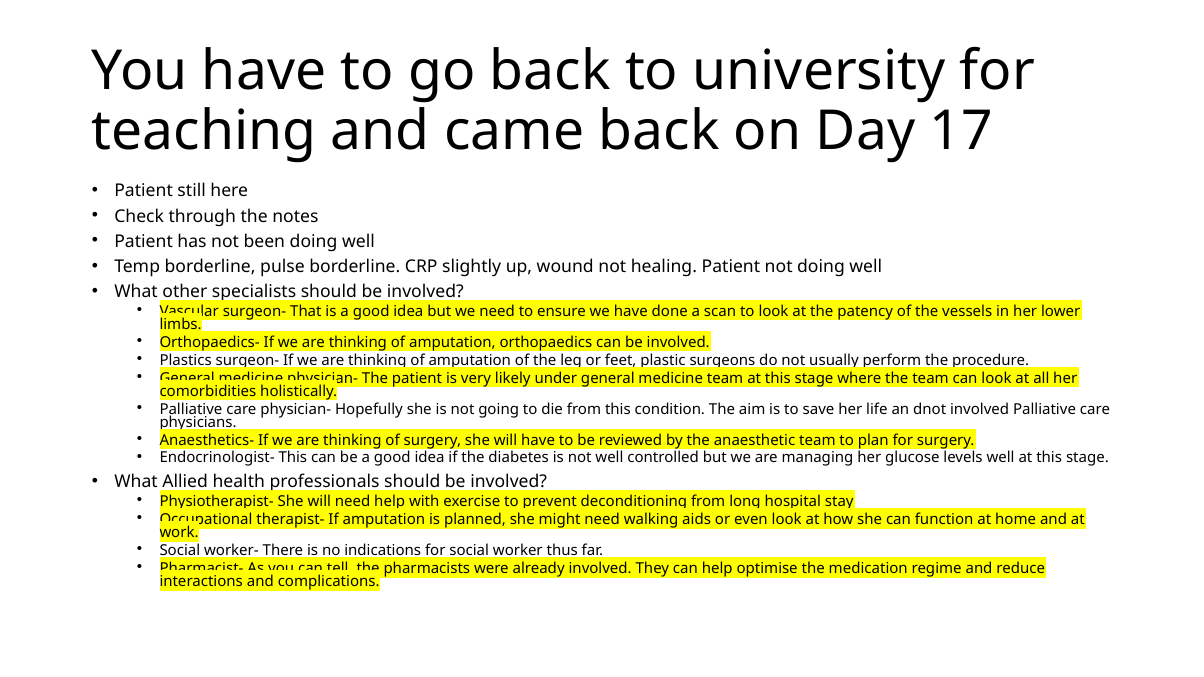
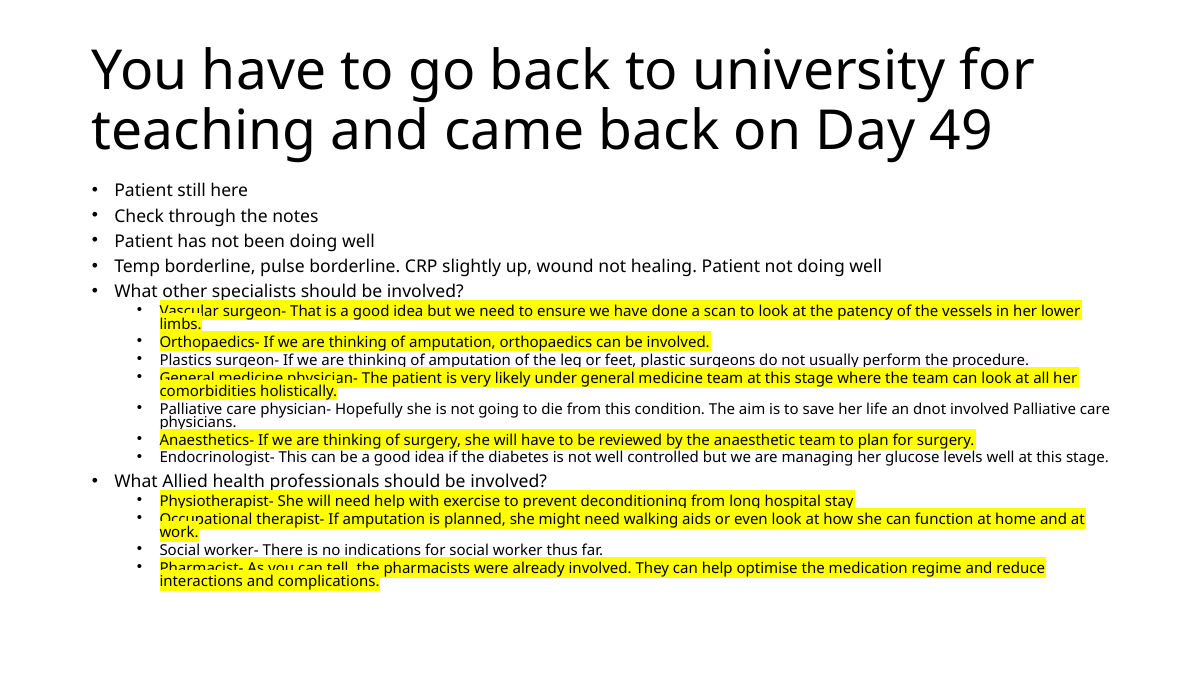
17: 17 -> 49
